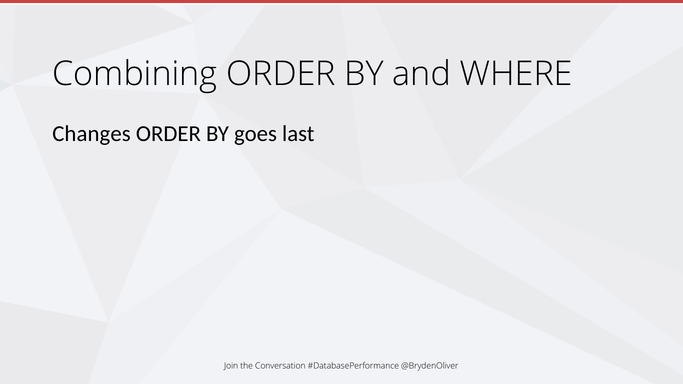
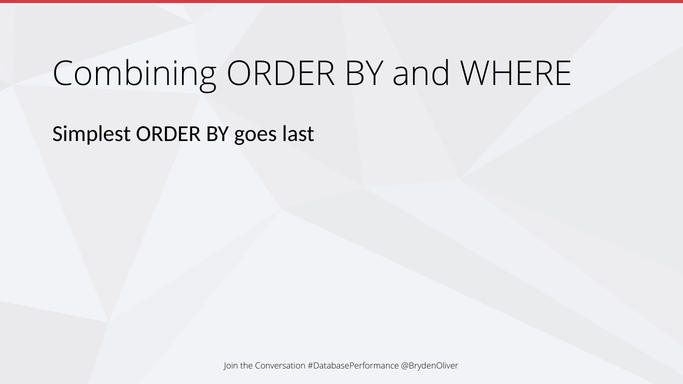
Changes: Changes -> Simplest
